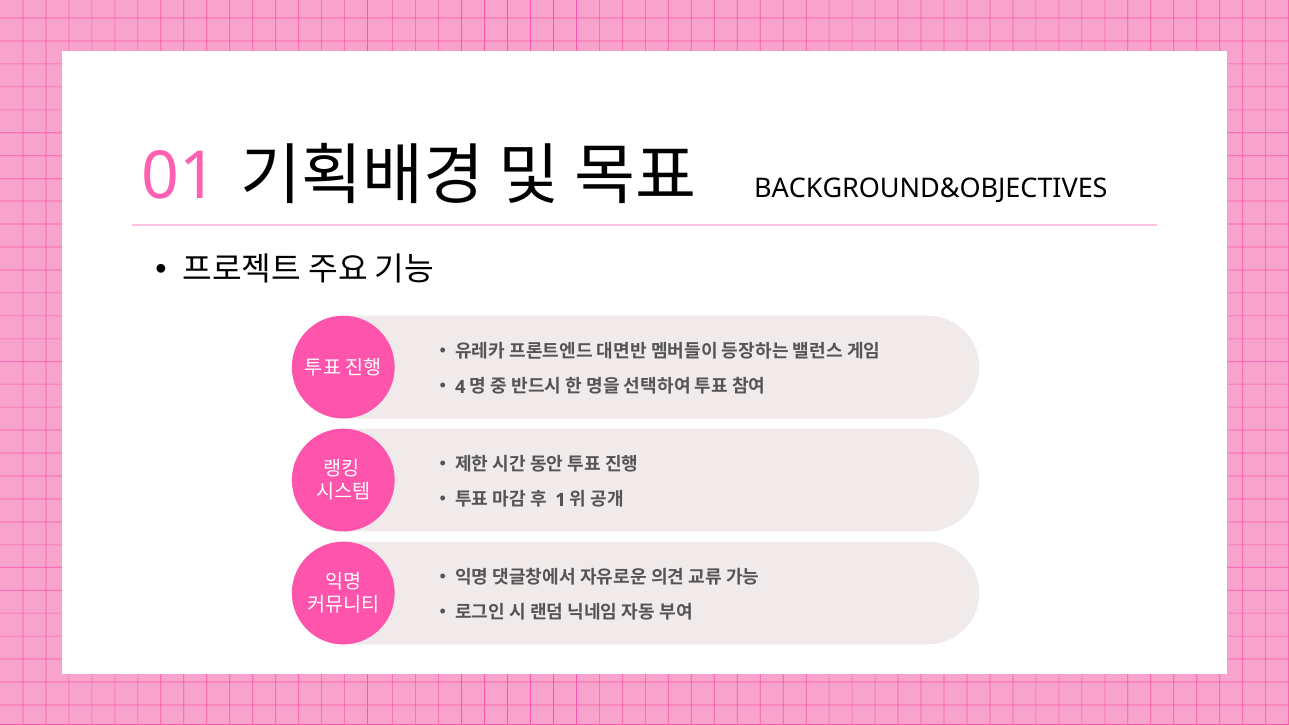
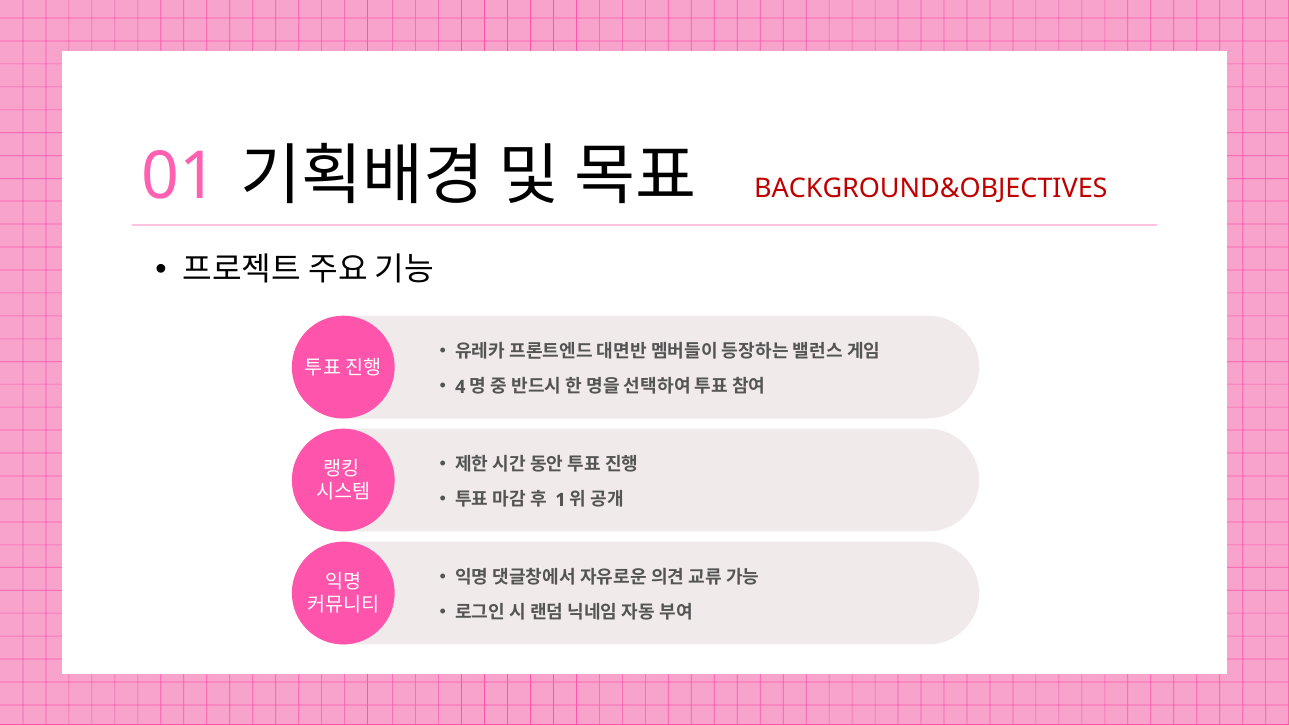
BACKGROUND&OBJECTIVES colour: black -> red
